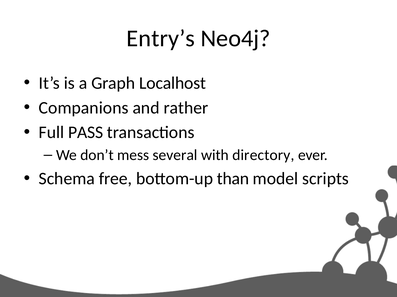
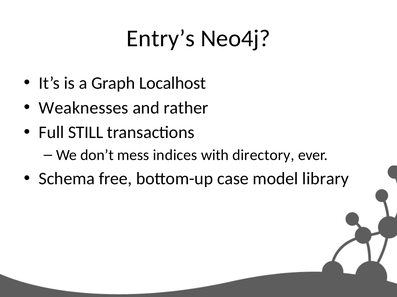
Companions: Companions -> Weaknesses
PASS: PASS -> STILL
several: several -> indices
than: than -> case
scripts: scripts -> library
